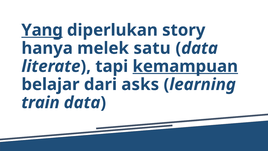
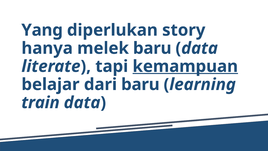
Yang underline: present -> none
melek satu: satu -> baru
dari asks: asks -> baru
